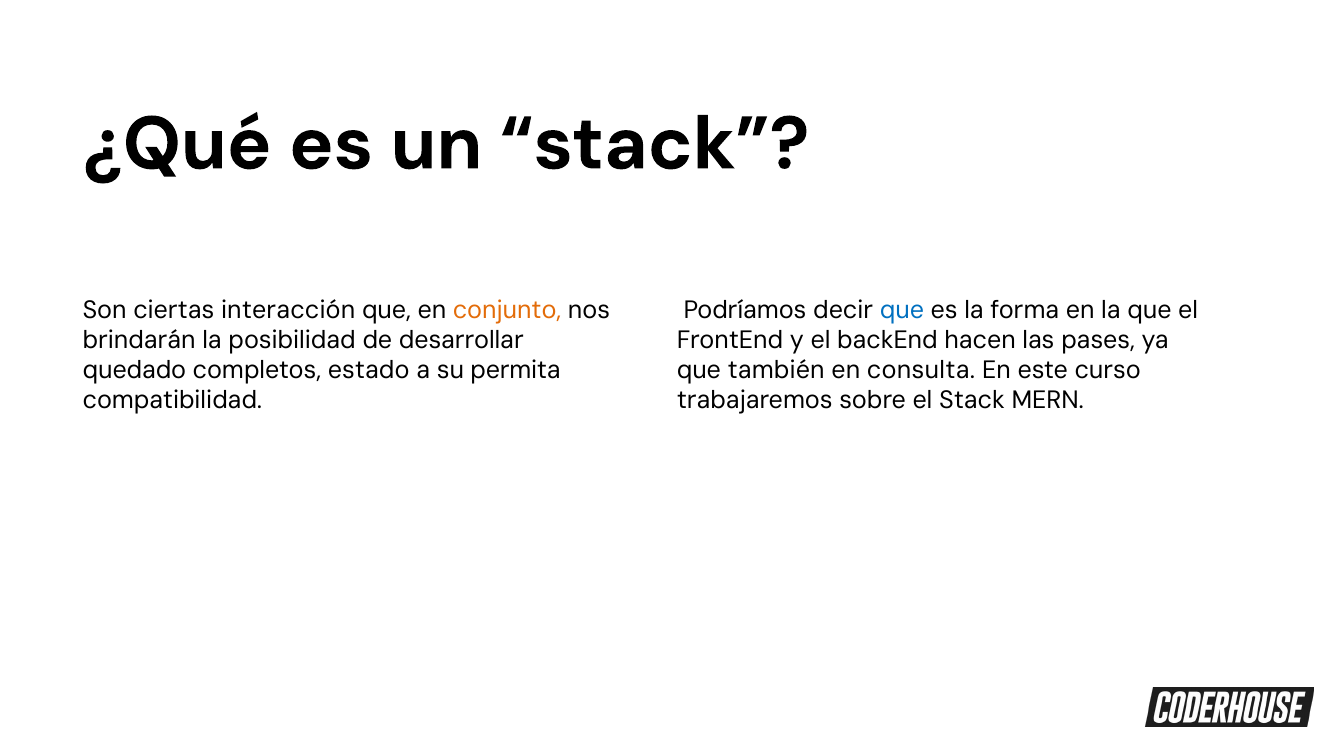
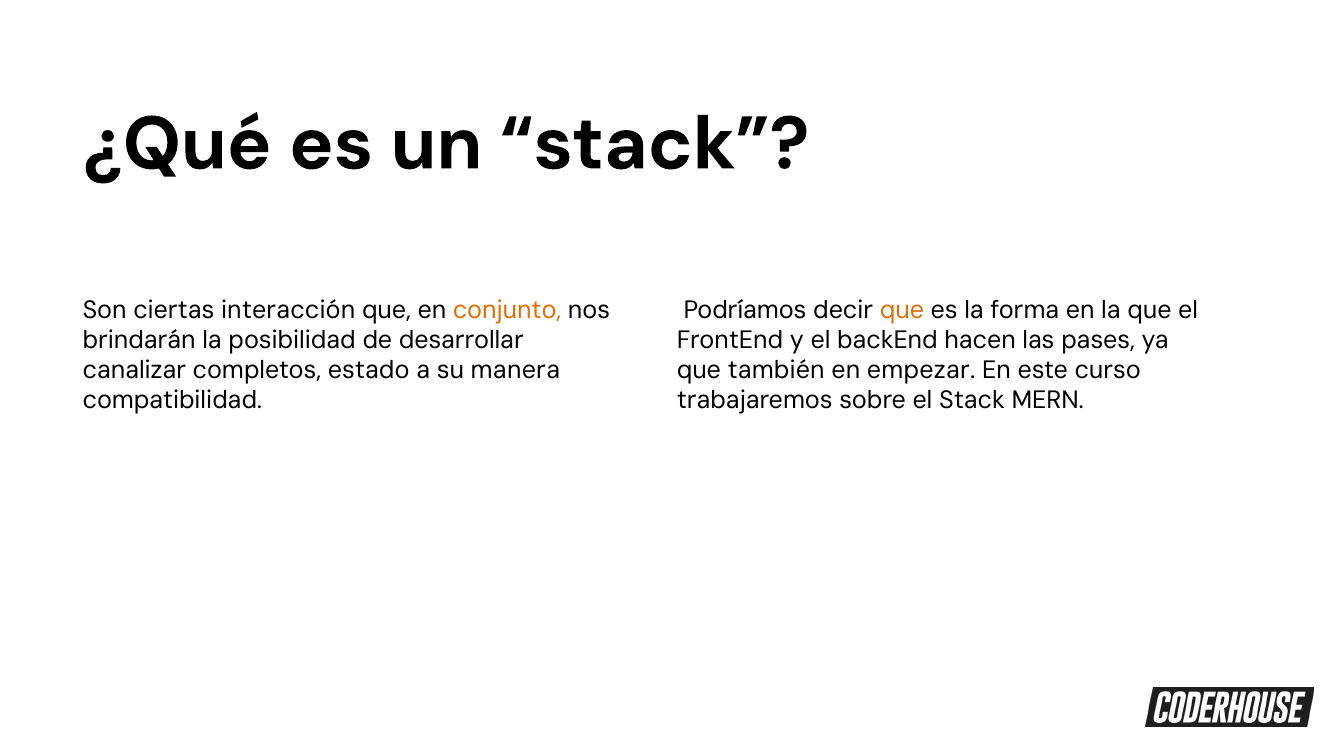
que at (902, 310) colour: blue -> orange
quedado: quedado -> canalizar
permita: permita -> manera
consulta: consulta -> empezar
